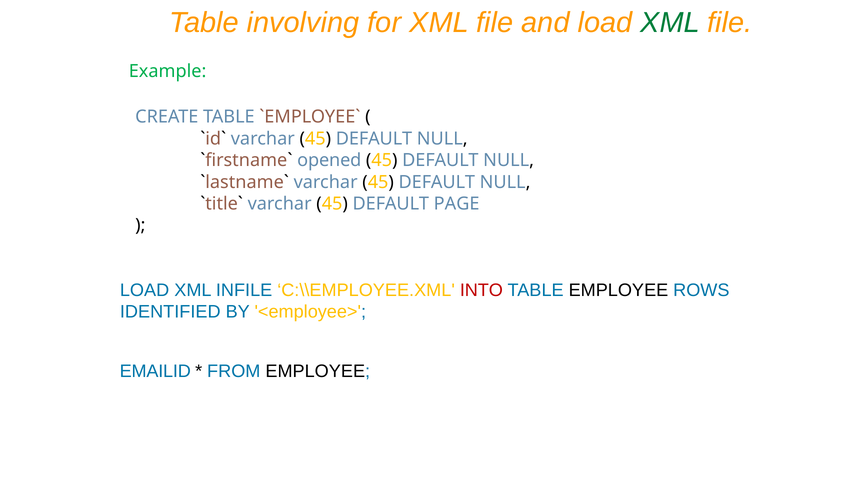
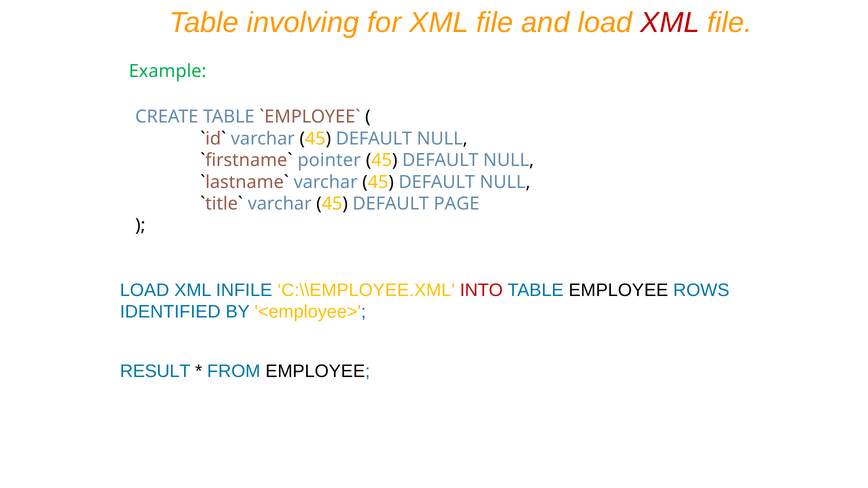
XML at (670, 23) colour: green -> red
opened: opened -> pointer
EMAILID: EMAILID -> RESULT
